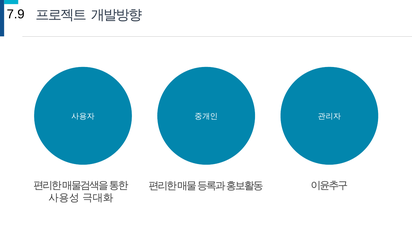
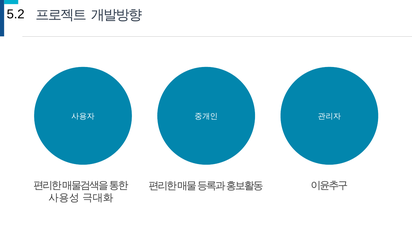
7.9: 7.9 -> 5.2
